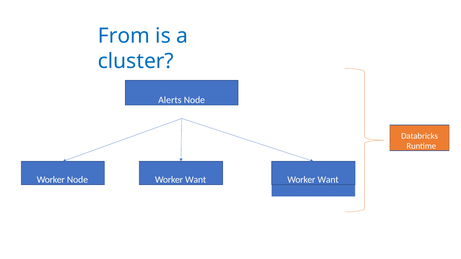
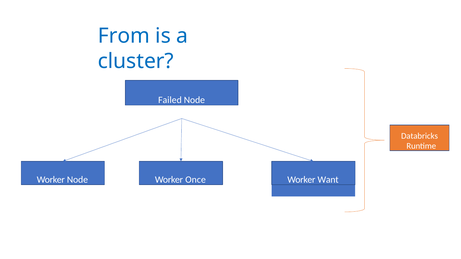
Alerts: Alerts -> Failed
Node Worker Want: Want -> Once
